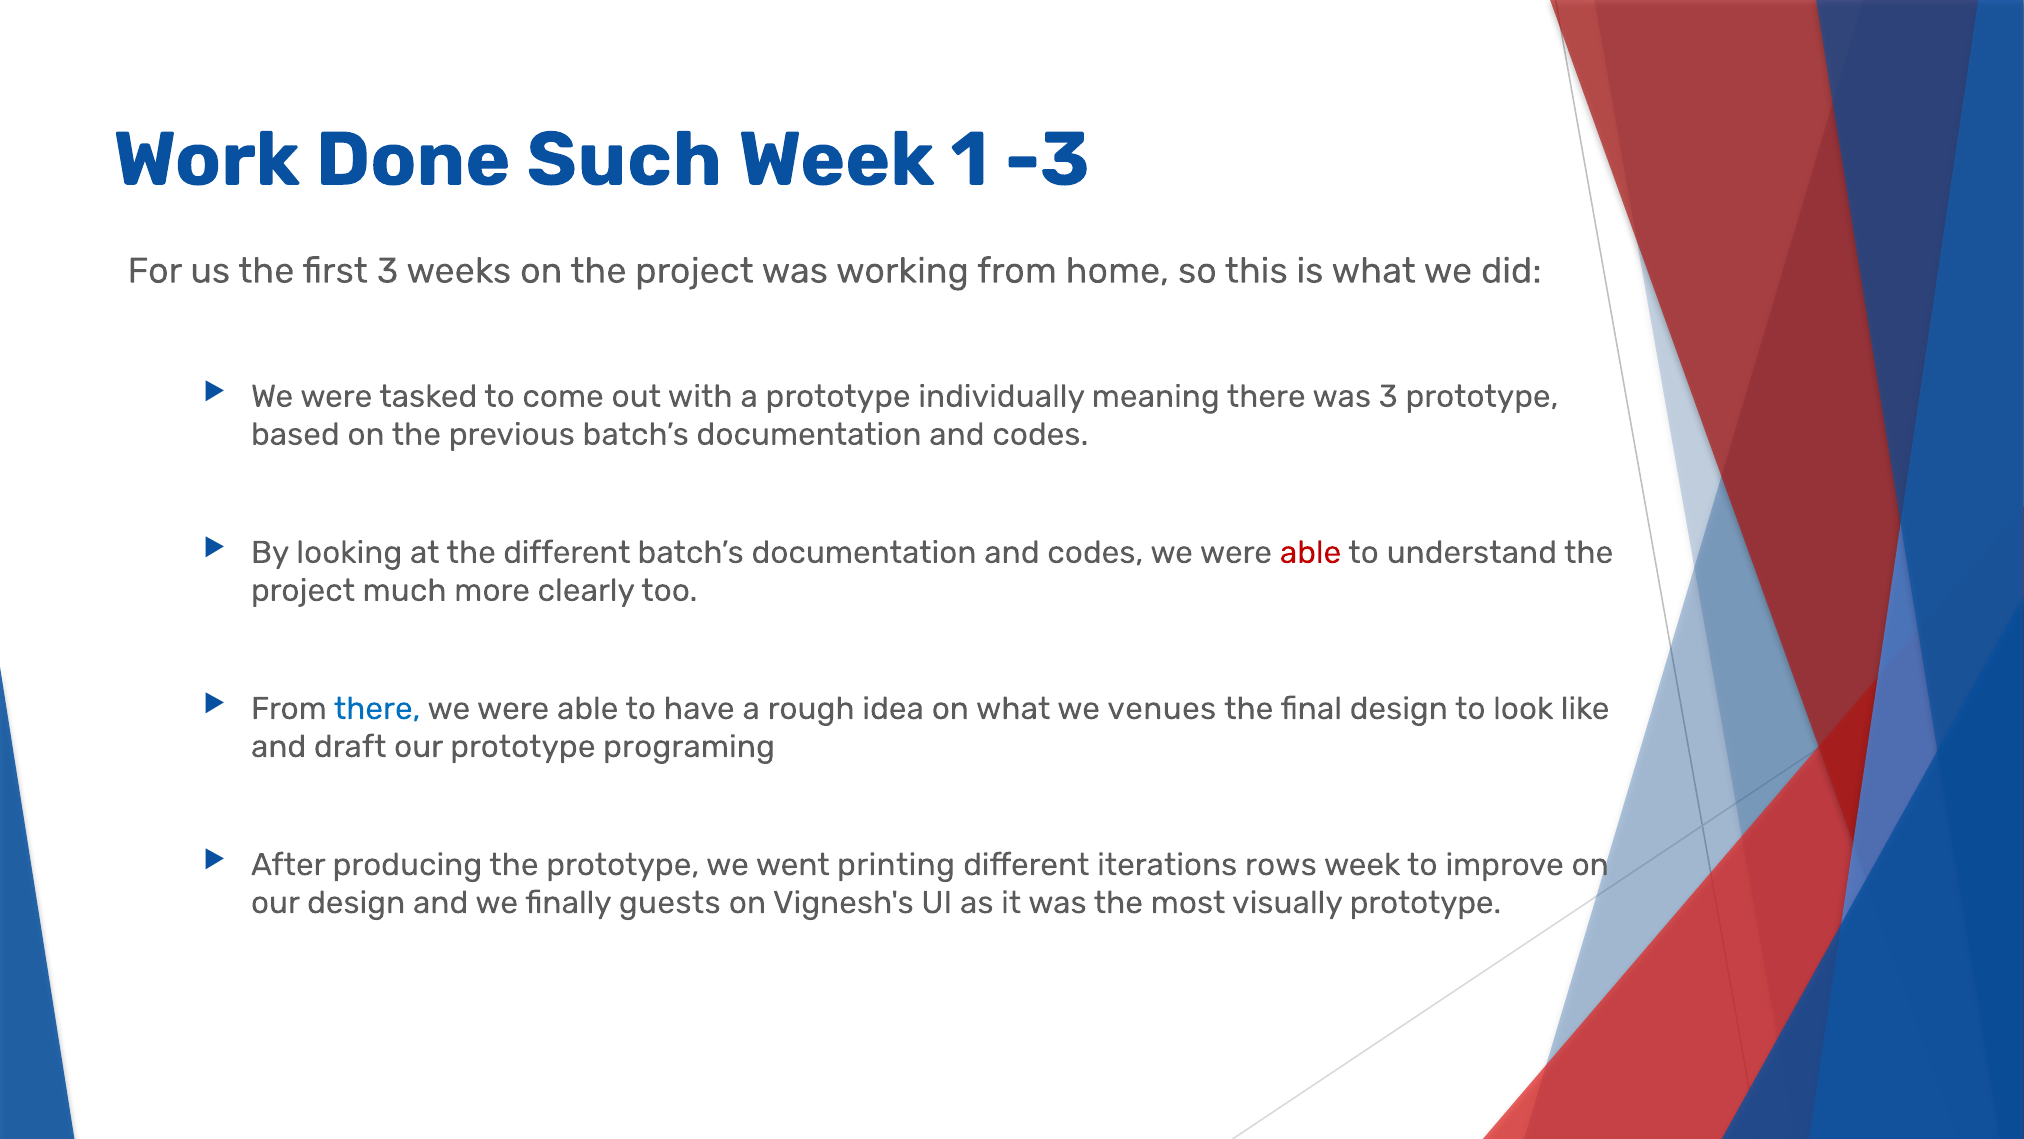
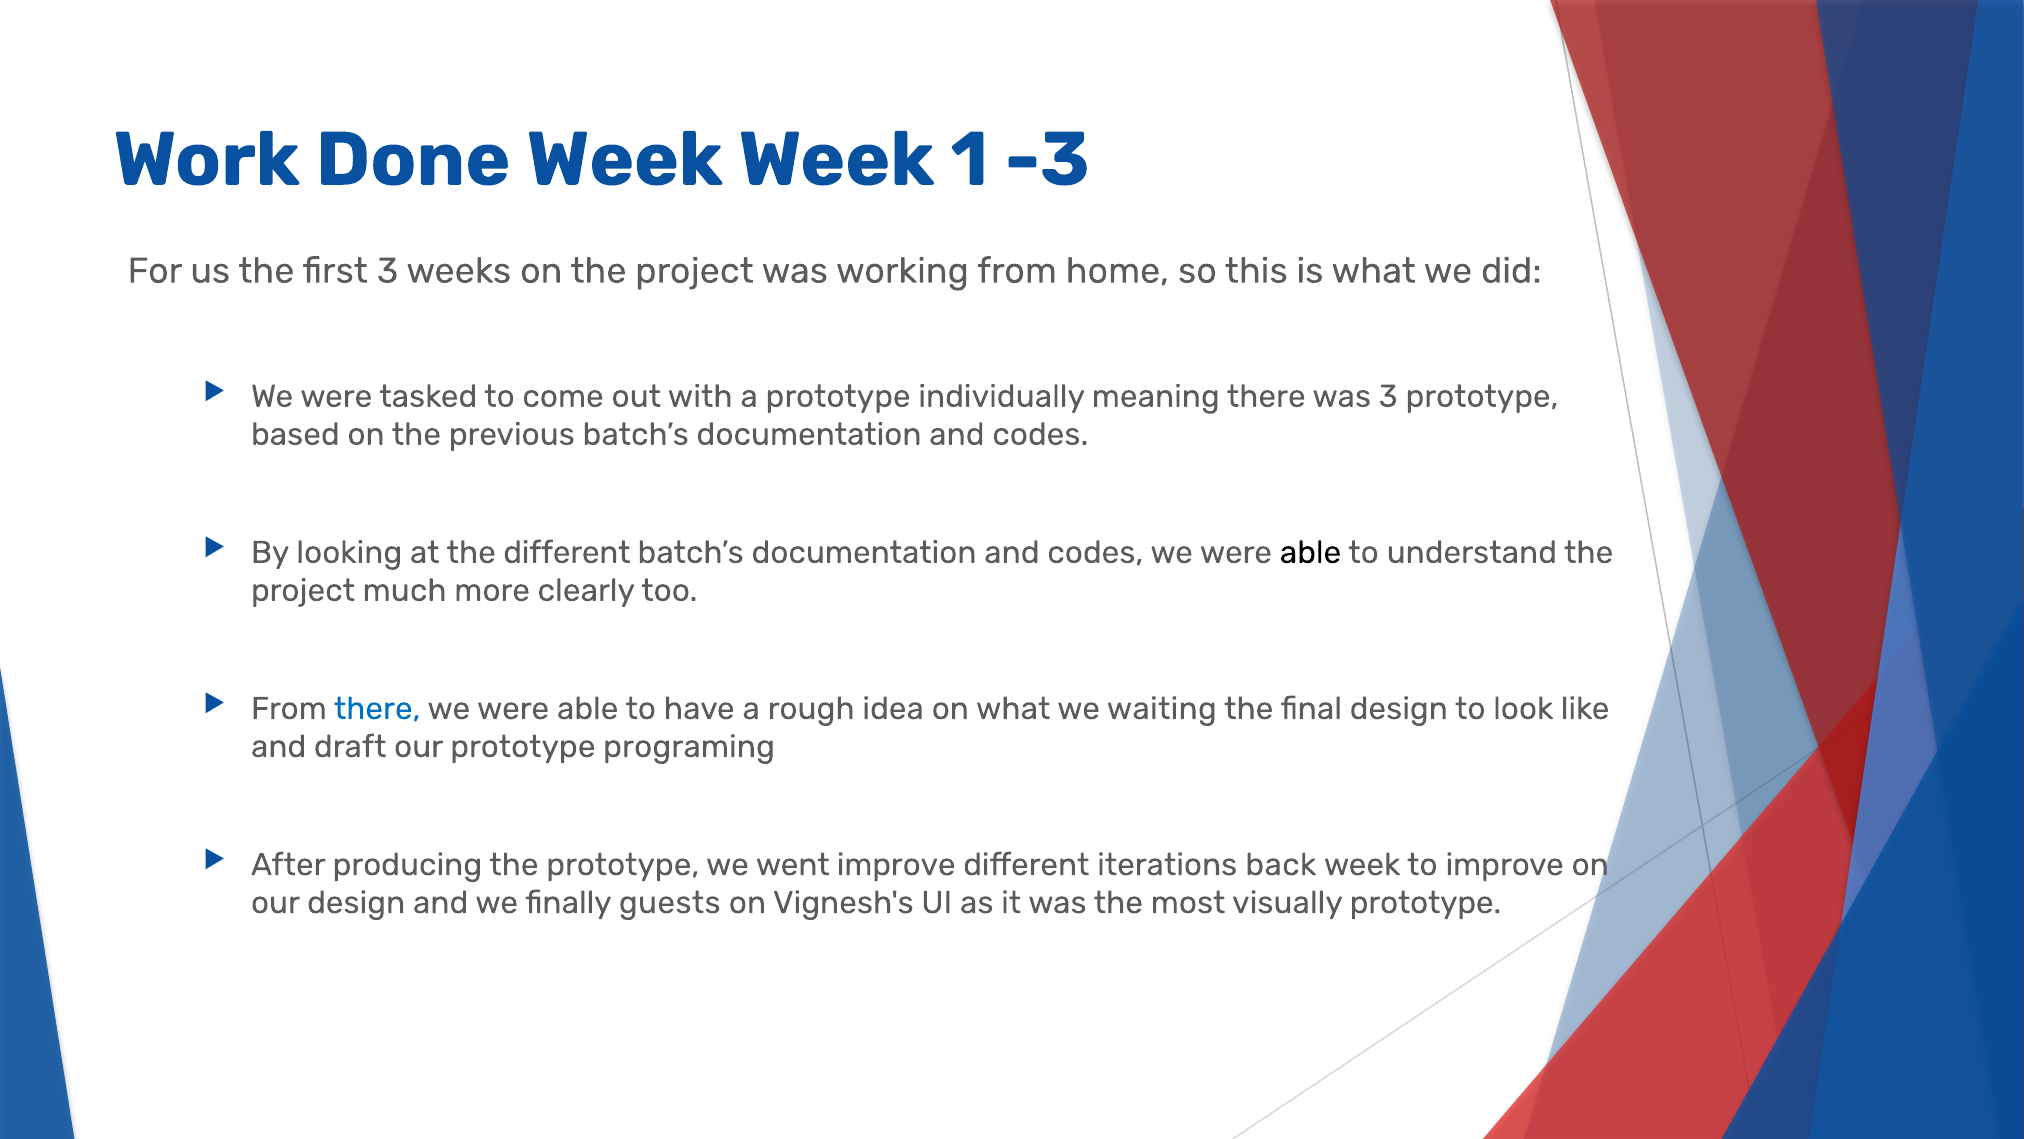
Done Such: Such -> Week
able at (1311, 552) colour: red -> black
venues: venues -> waiting
went printing: printing -> improve
rows: rows -> back
